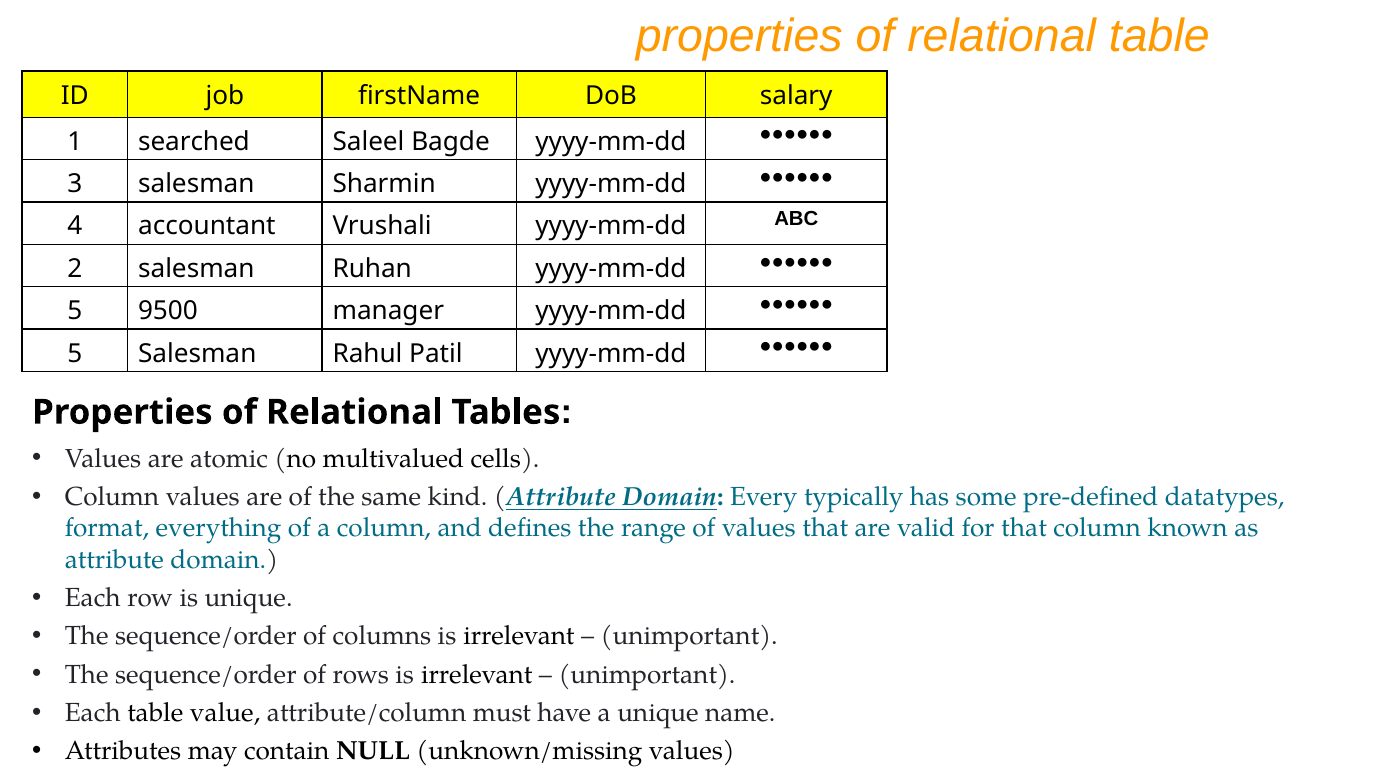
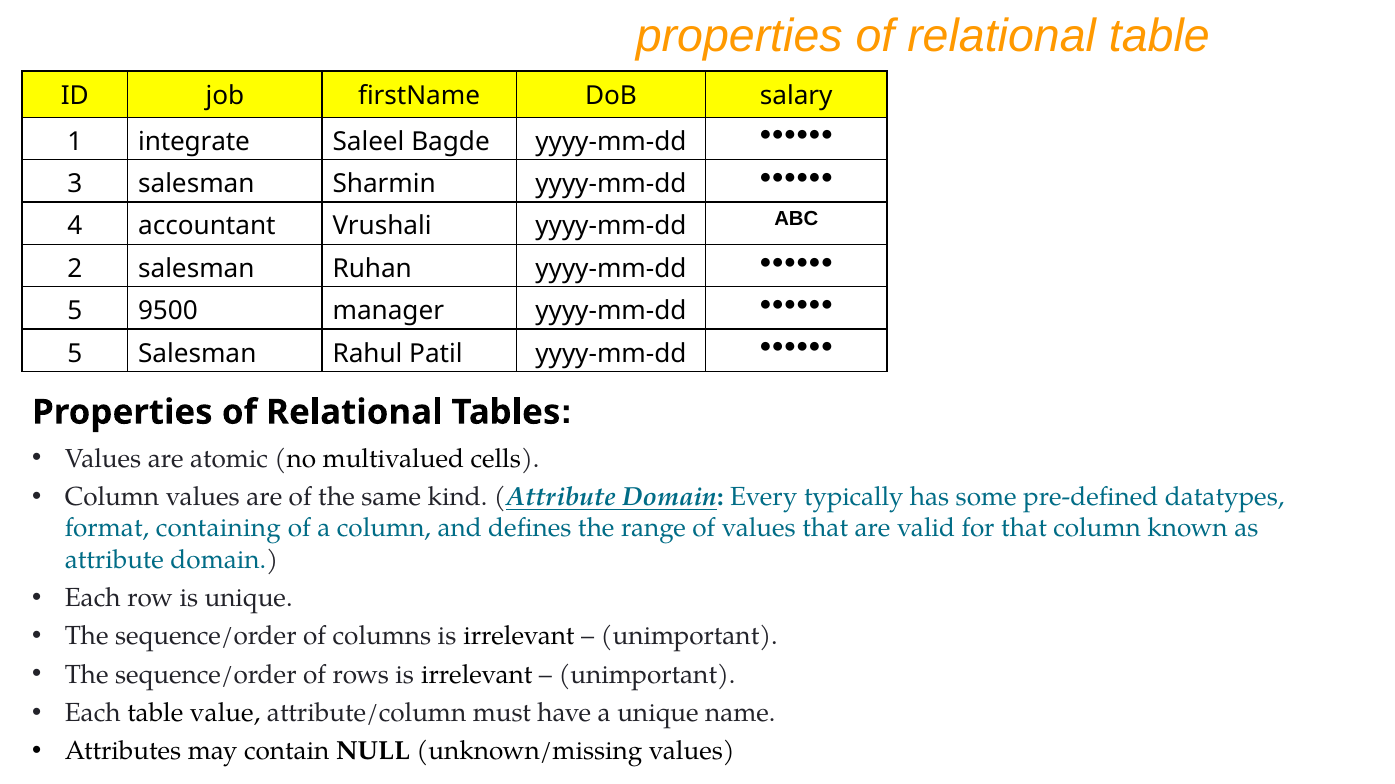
searched: searched -> integrate
everything: everything -> containing
